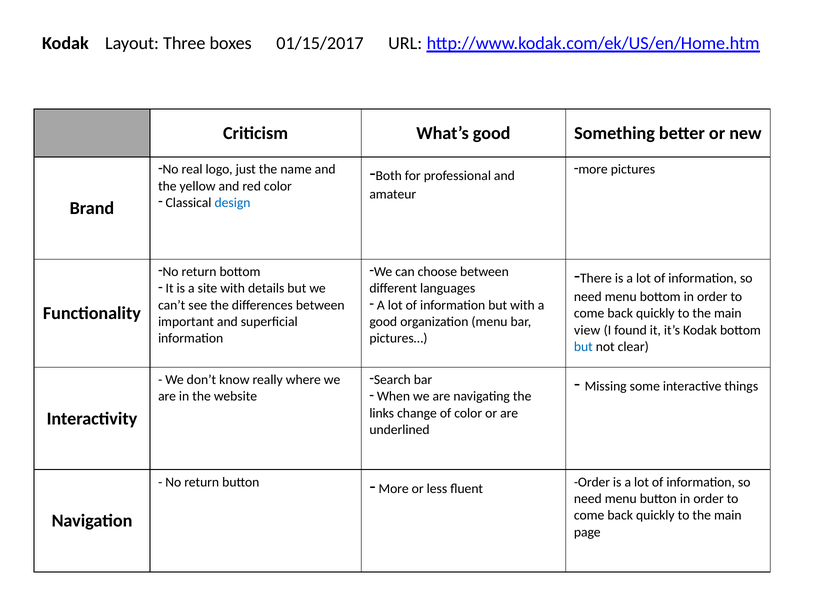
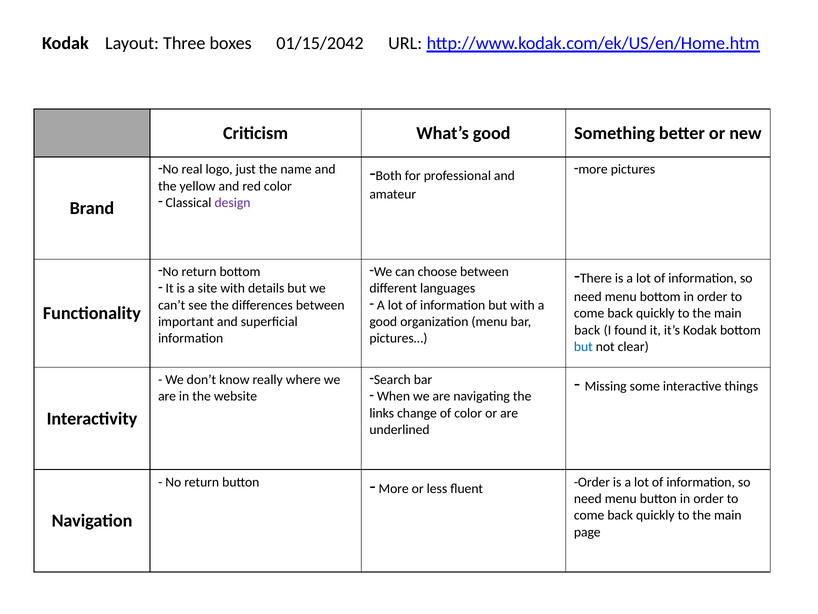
01/15/2017: 01/15/2017 -> 01/15/2042
design colour: blue -> purple
view at (587, 330): view -> back
